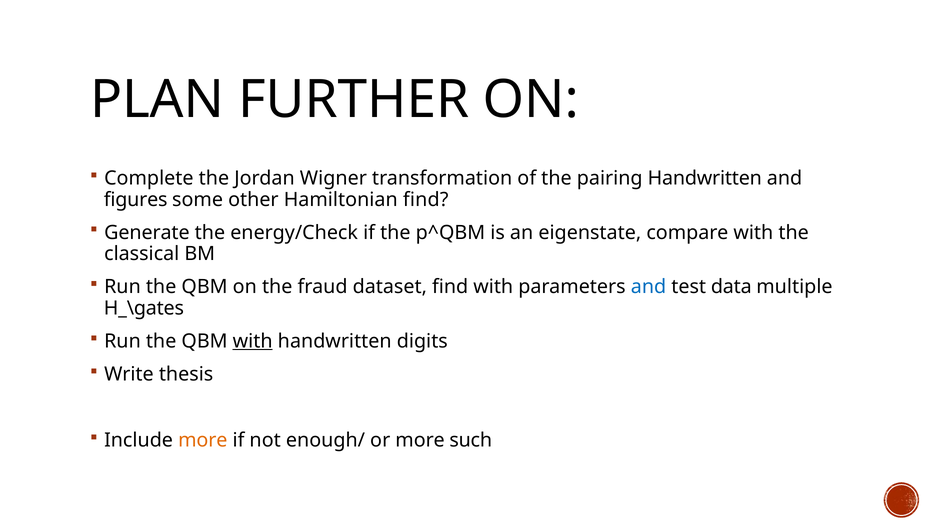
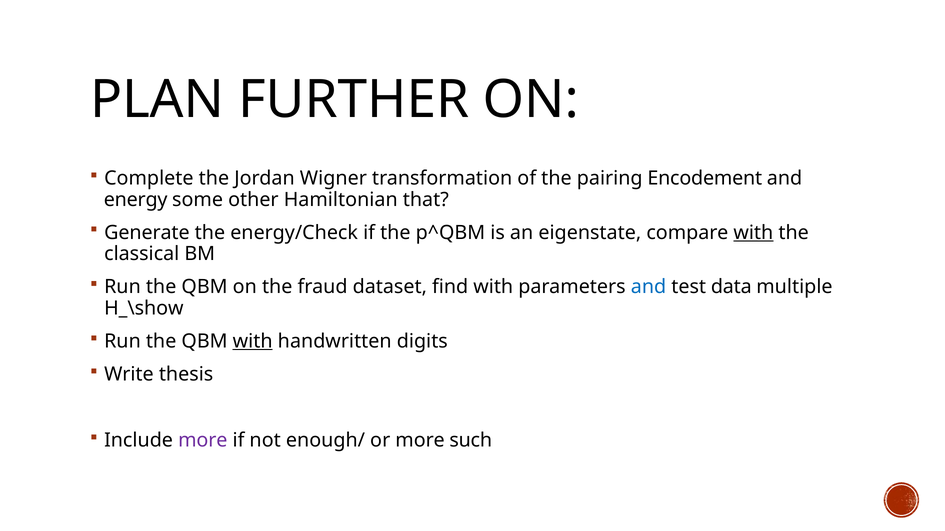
pairing Handwritten: Handwritten -> Encodement
figures: figures -> energy
Hamiltonian find: find -> that
with at (753, 233) underline: none -> present
H_\gates: H_\gates -> H_\show
more at (203, 441) colour: orange -> purple
